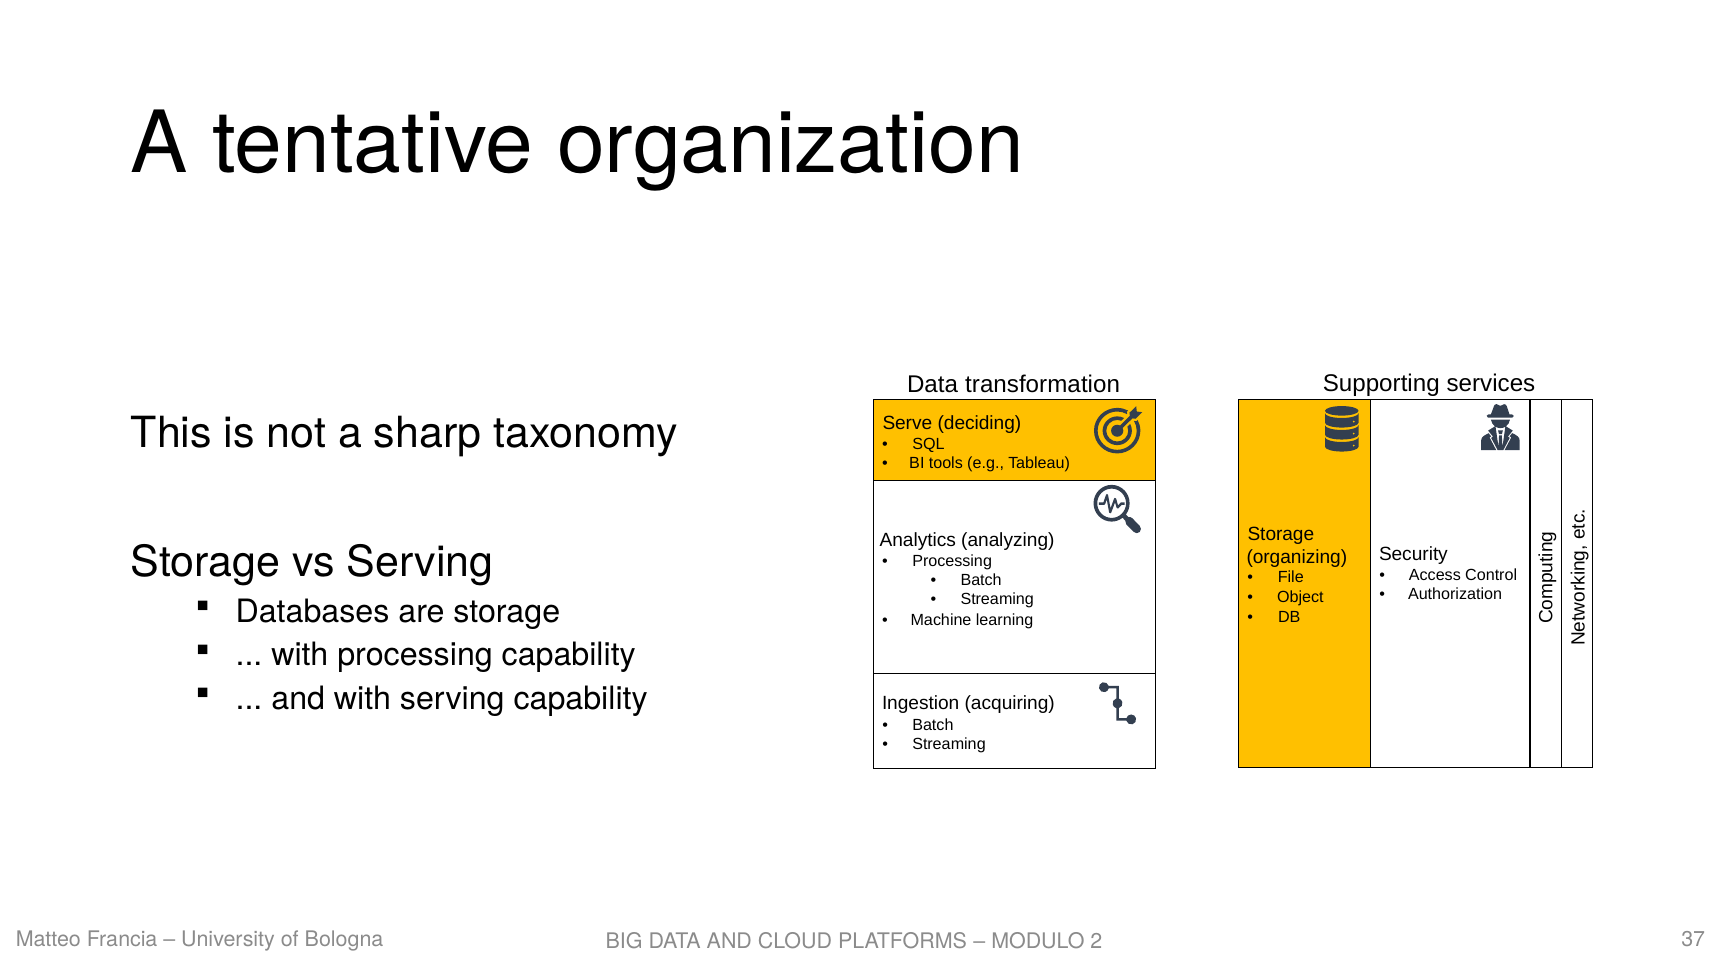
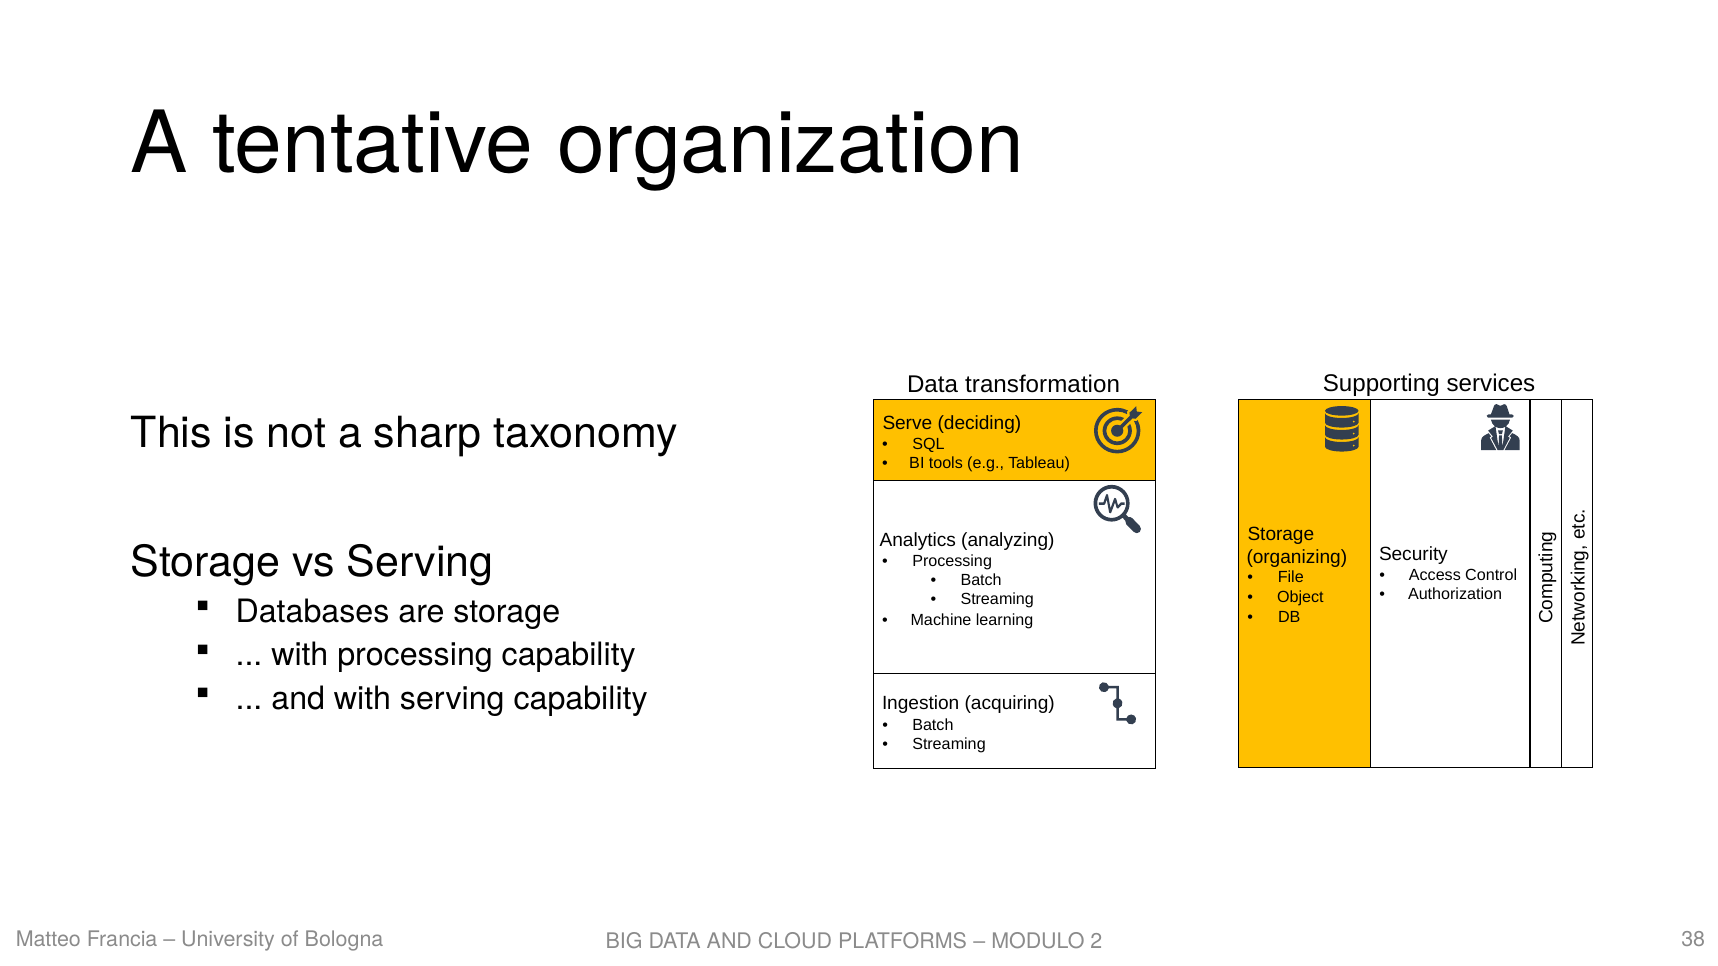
37: 37 -> 38
